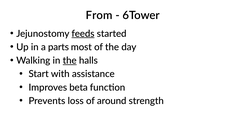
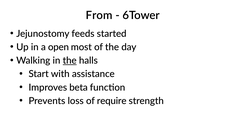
feeds underline: present -> none
parts: parts -> open
around: around -> require
